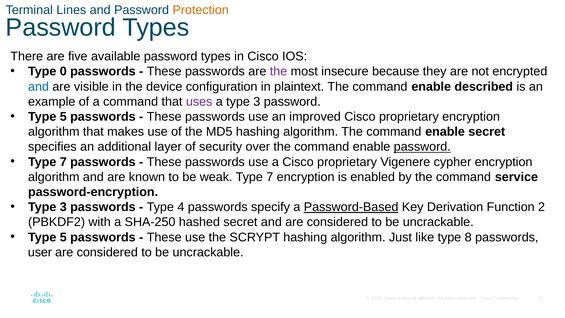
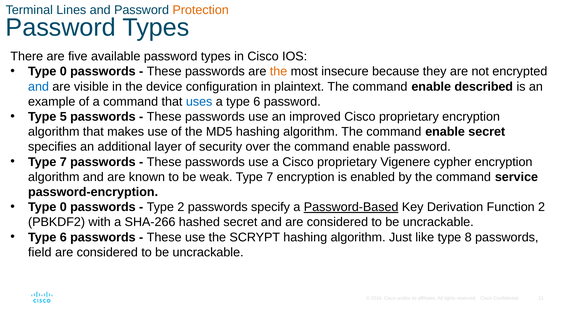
the at (279, 71) colour: purple -> orange
uses colour: purple -> blue
a type 3: 3 -> 6
password at (422, 147) underline: present -> none
3 at (63, 207): 3 -> 0
Type 4: 4 -> 2
SHA-250: SHA-250 -> SHA-266
5 at (63, 237): 5 -> 6
user: user -> field
